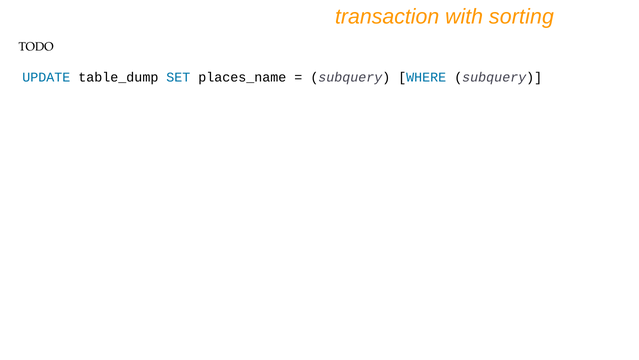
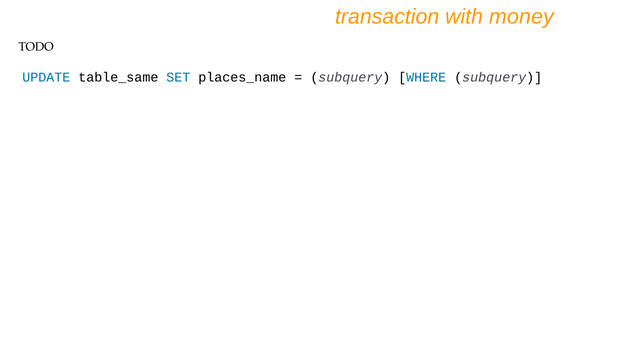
sorting: sorting -> money
table_dump: table_dump -> table_same
